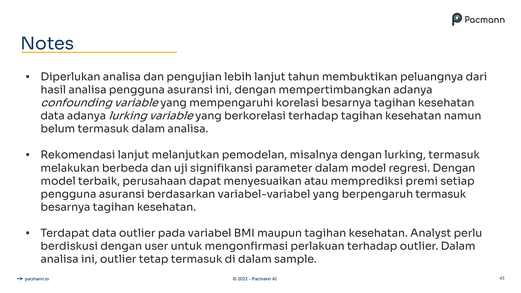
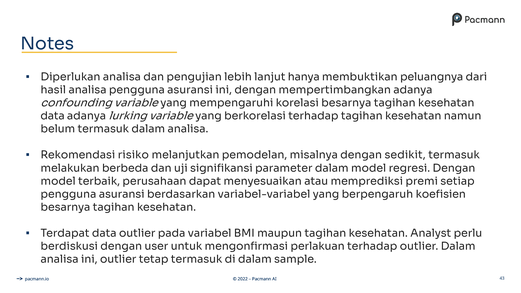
tahun: tahun -> hanya
Rekomendasi lanjut: lanjut -> risiko
dengan lurking: lurking -> sedikit
berpengaruh termasuk: termasuk -> koefisien
